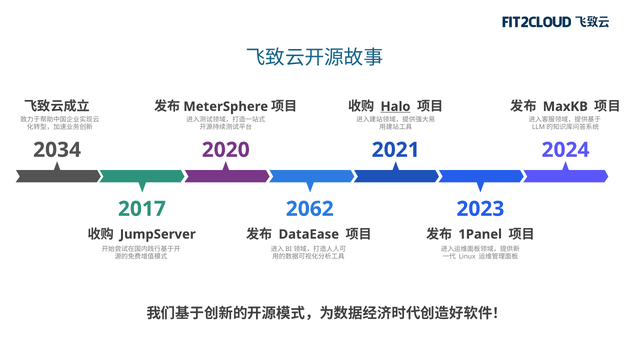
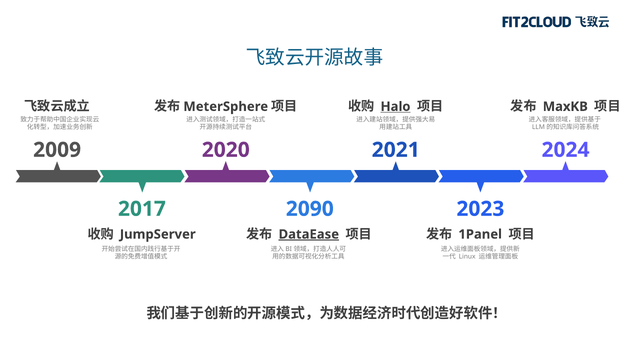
2034: 2034 -> 2009
2062: 2062 -> 2090
DataEase underline: none -> present
